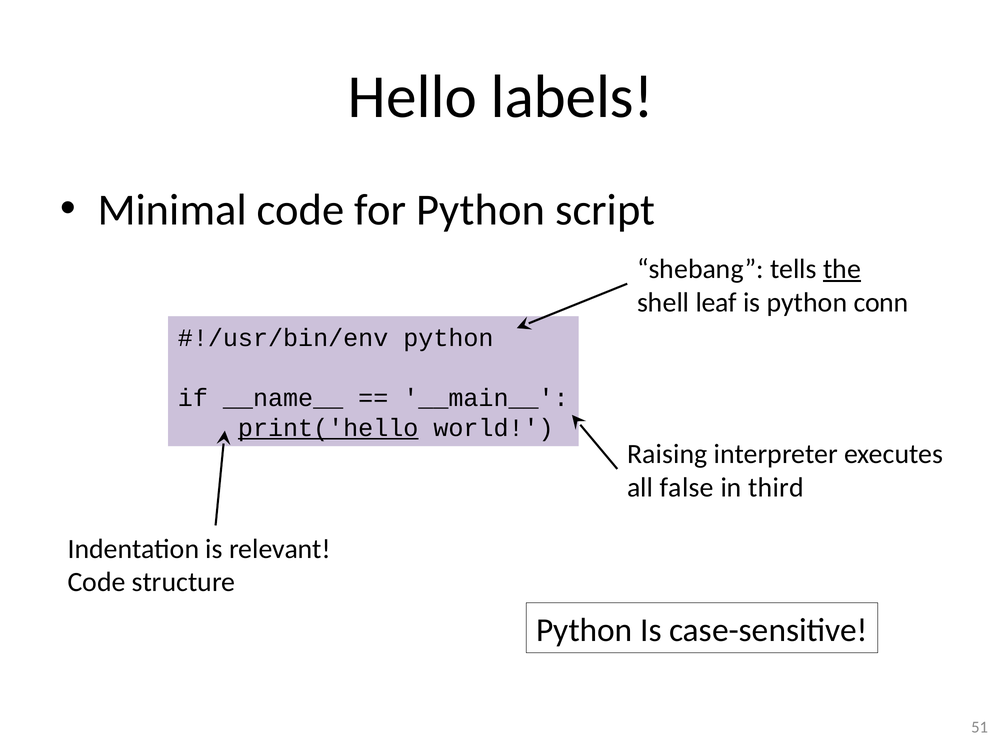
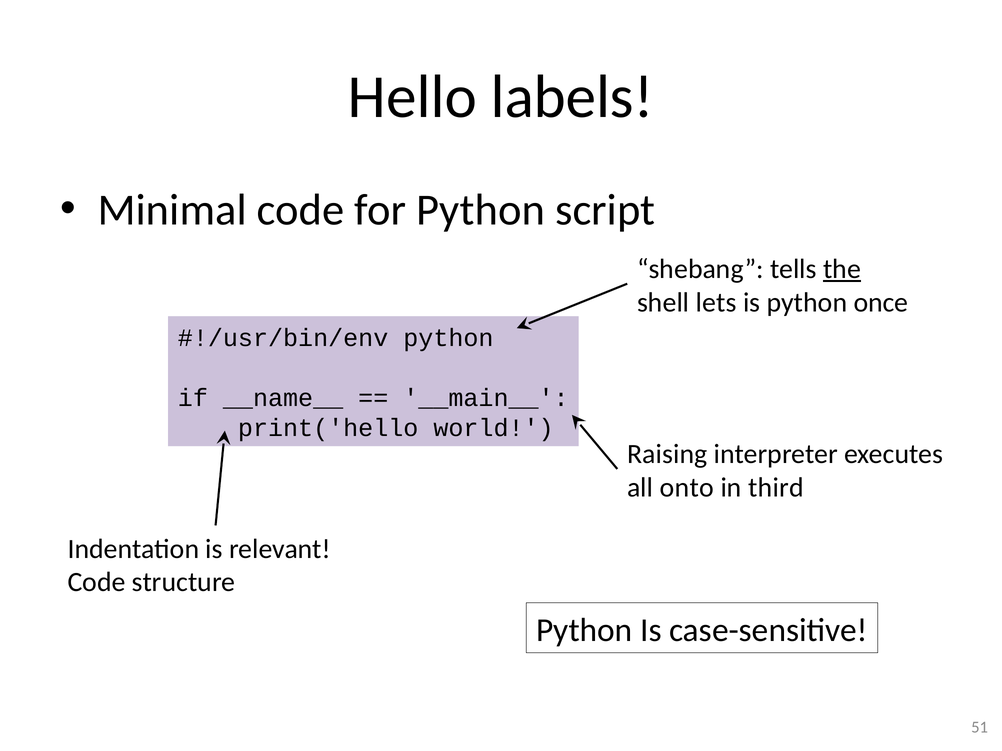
leaf: leaf -> lets
conn: conn -> once
print('hello underline: present -> none
false: false -> onto
